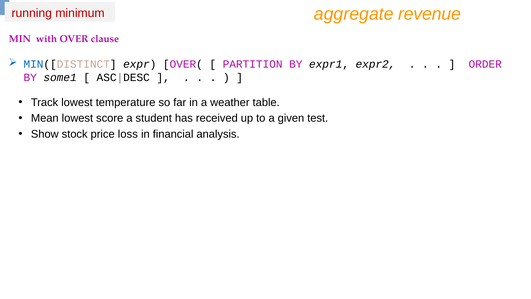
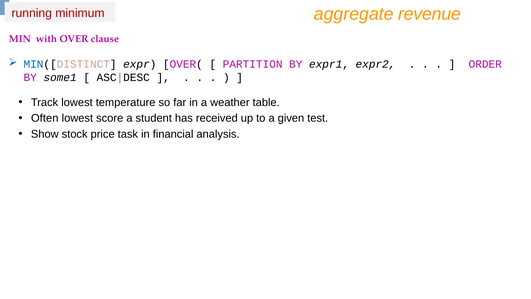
Mean: Mean -> Often
loss: loss -> task
